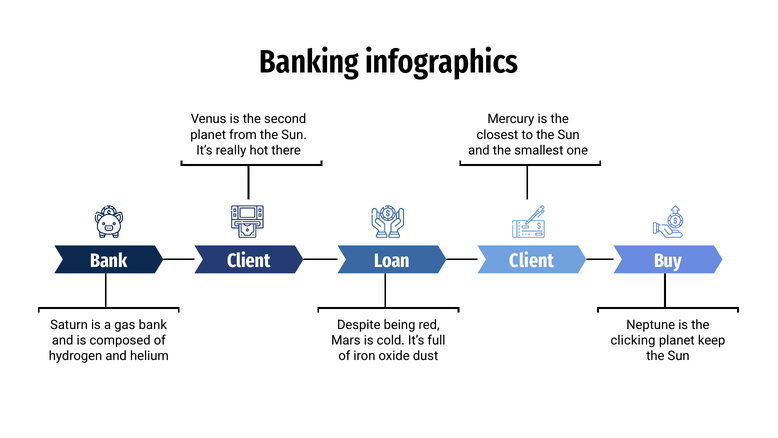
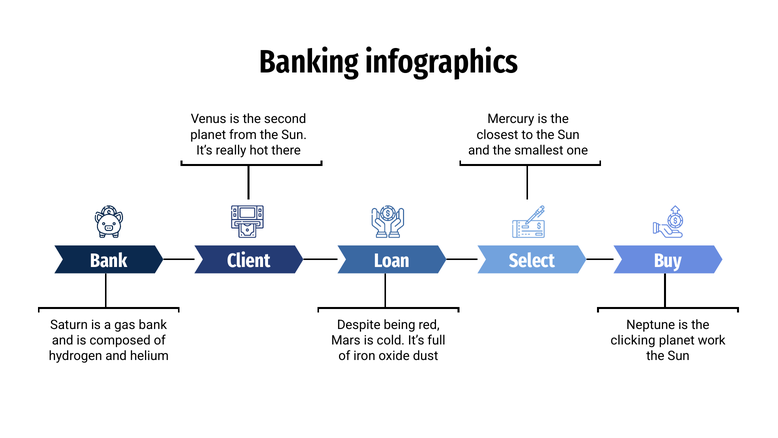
Client at (532, 261): Client -> Select
keep: keep -> work
